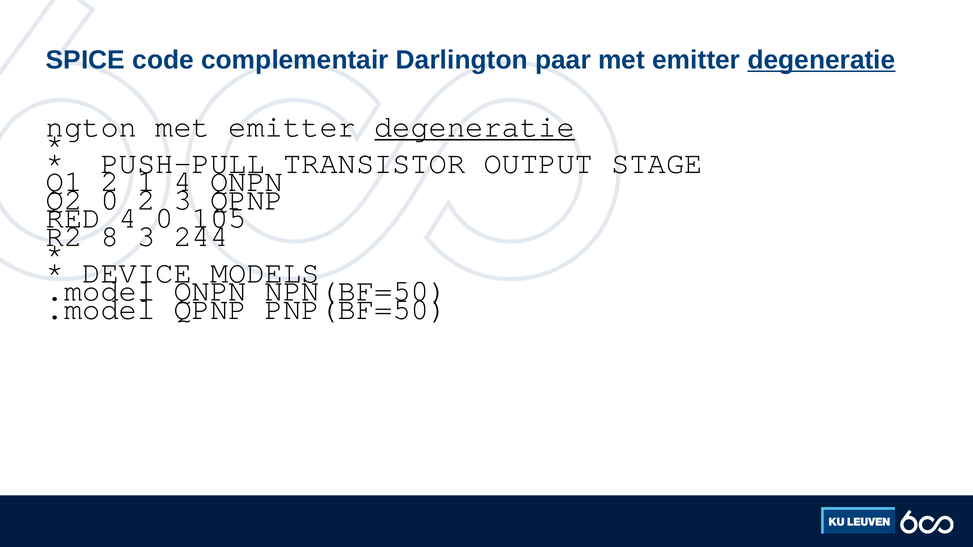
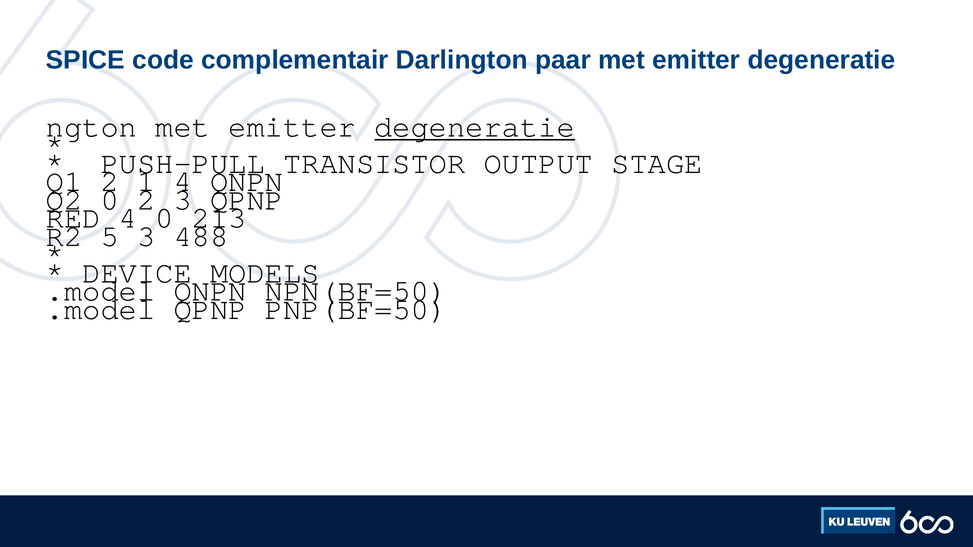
degeneratie at (821, 60) underline: present -> none
105: 105 -> 213
8: 8 -> 5
244: 244 -> 488
